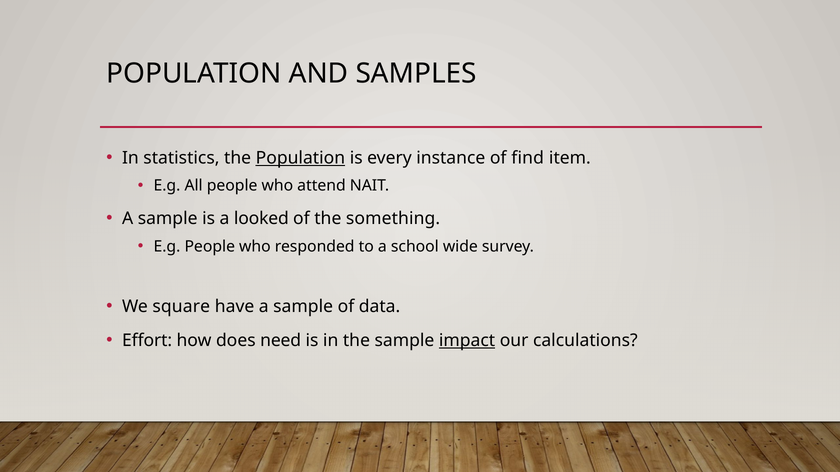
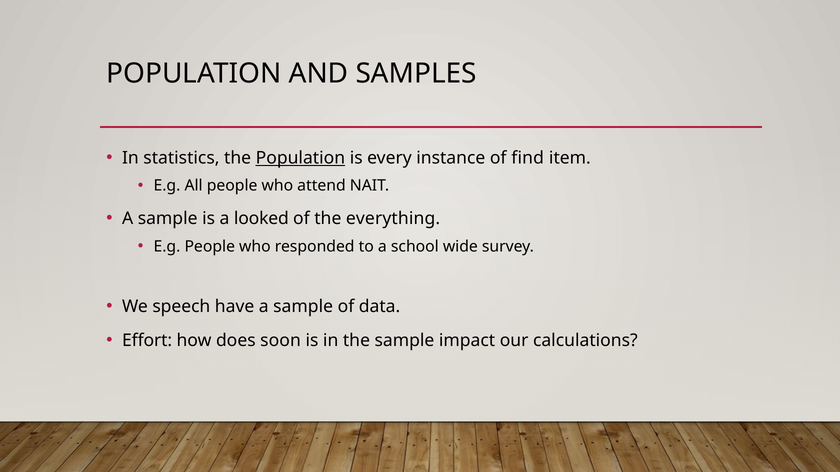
something: something -> everything
square: square -> speech
need: need -> soon
impact underline: present -> none
